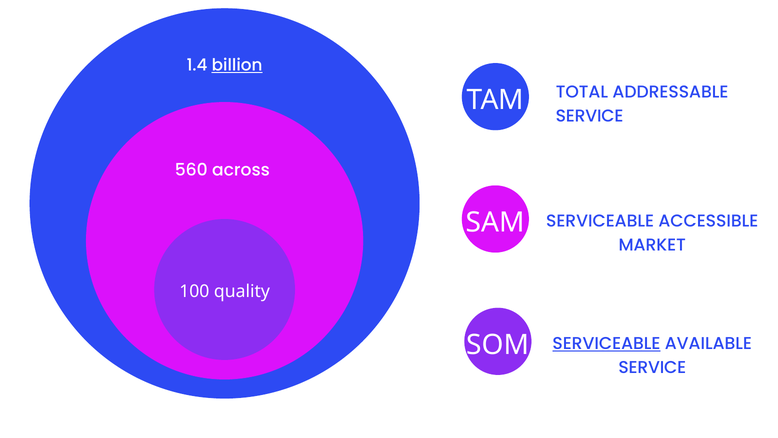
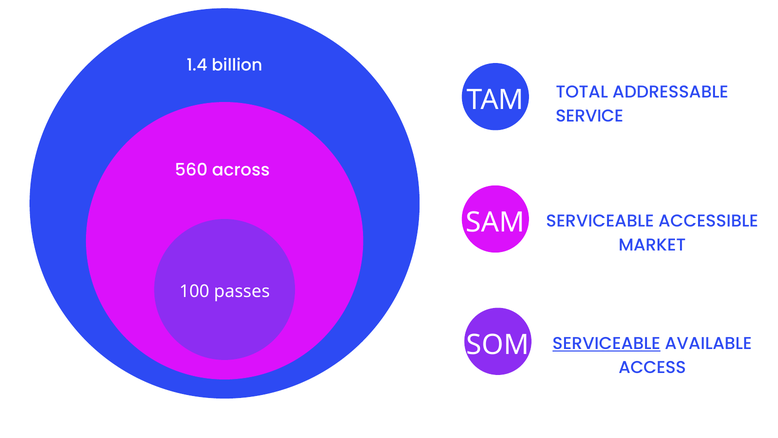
billion underline: present -> none
quality: quality -> passes
SERVICE at (652, 367): SERVICE -> ACCESS
